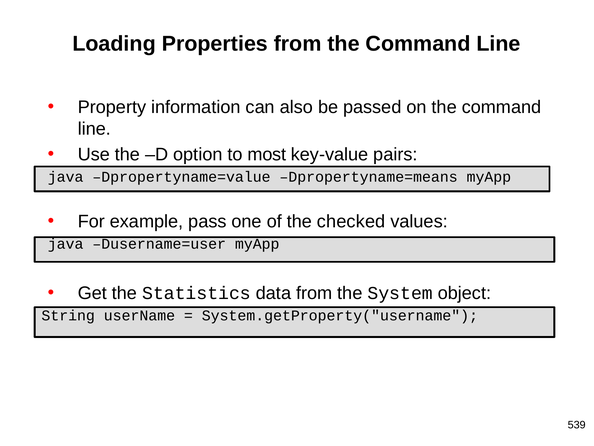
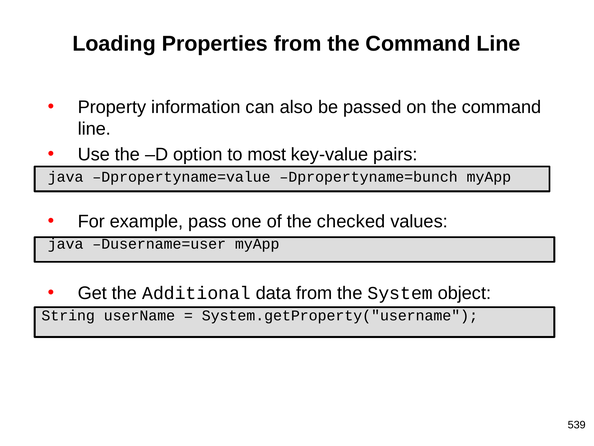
Dpropertyname=means: Dpropertyname=means -> Dpropertyname=bunch
Statistics: Statistics -> Additional
